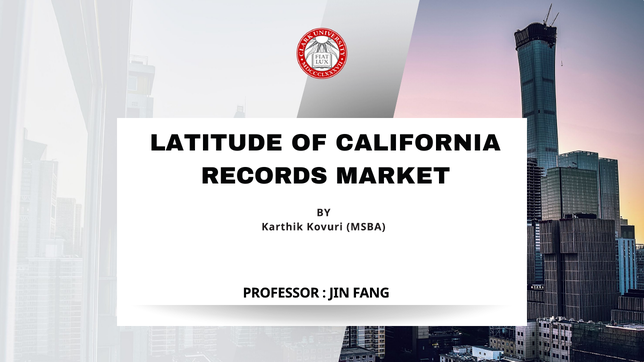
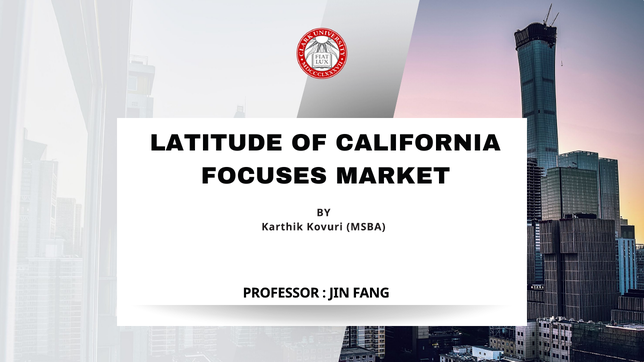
RECORDS: RECORDS -> FOCUSES
